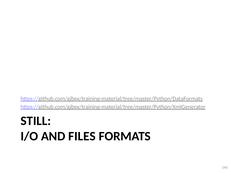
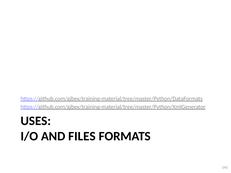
STILL: STILL -> USES
